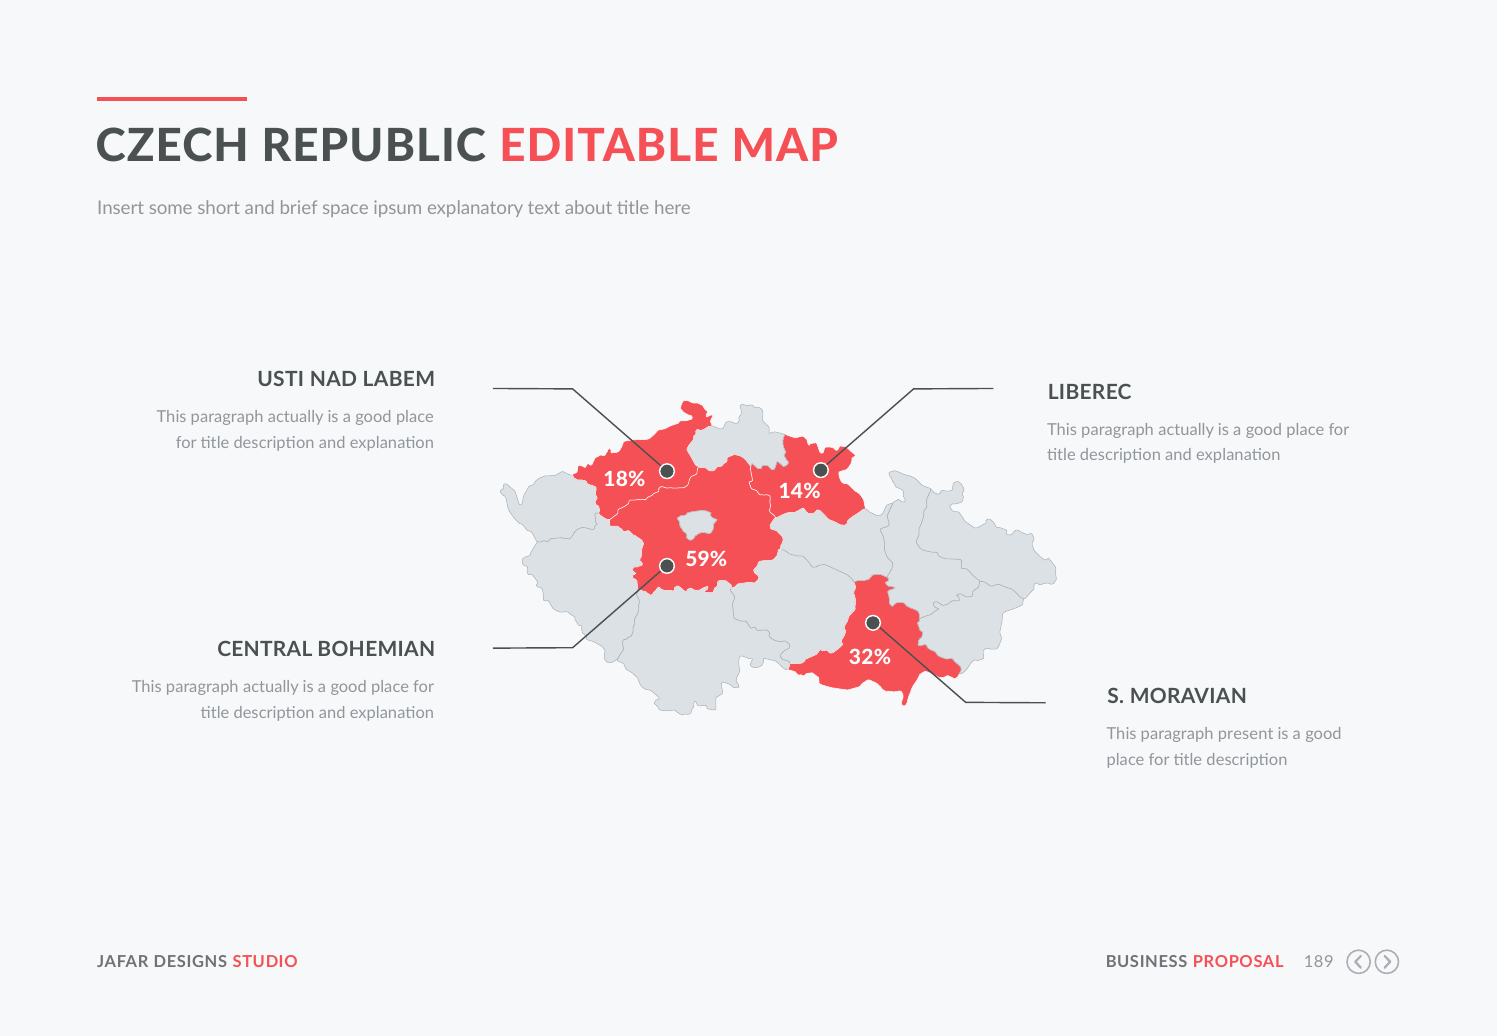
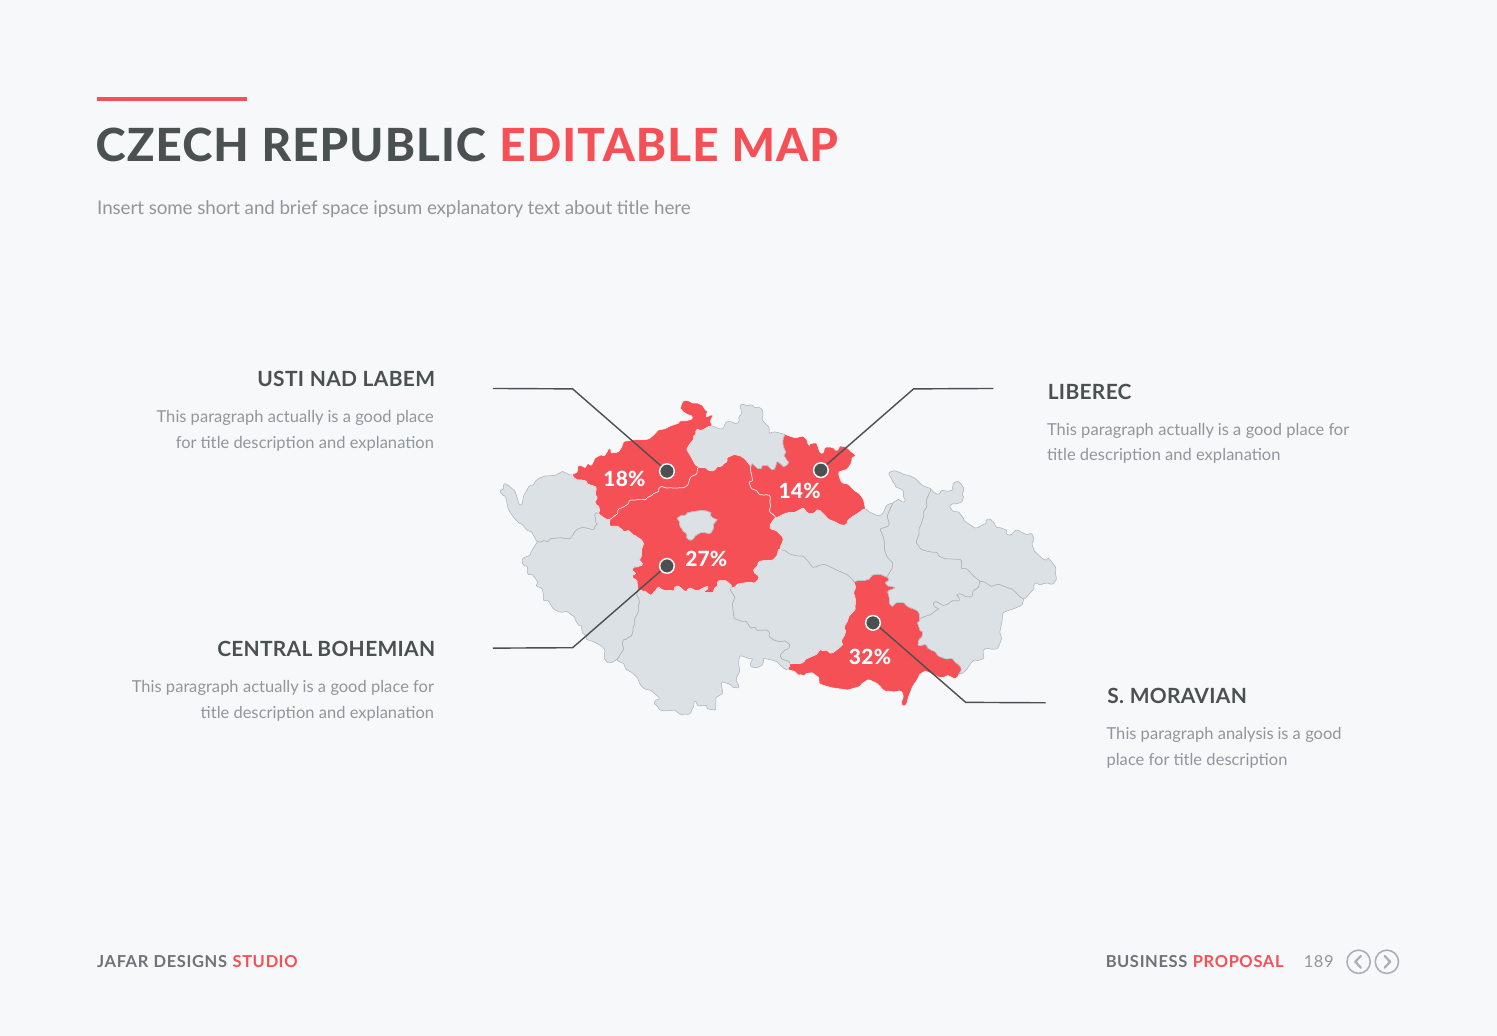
59%: 59% -> 27%
present: present -> analysis
